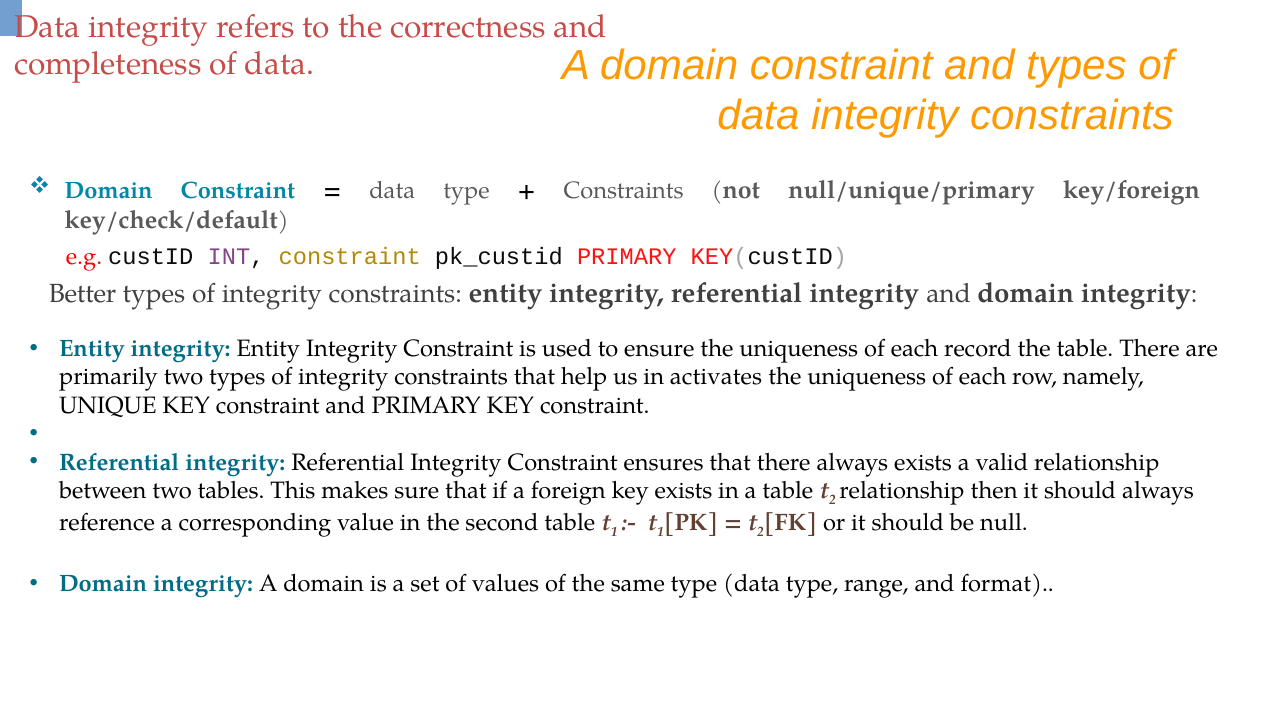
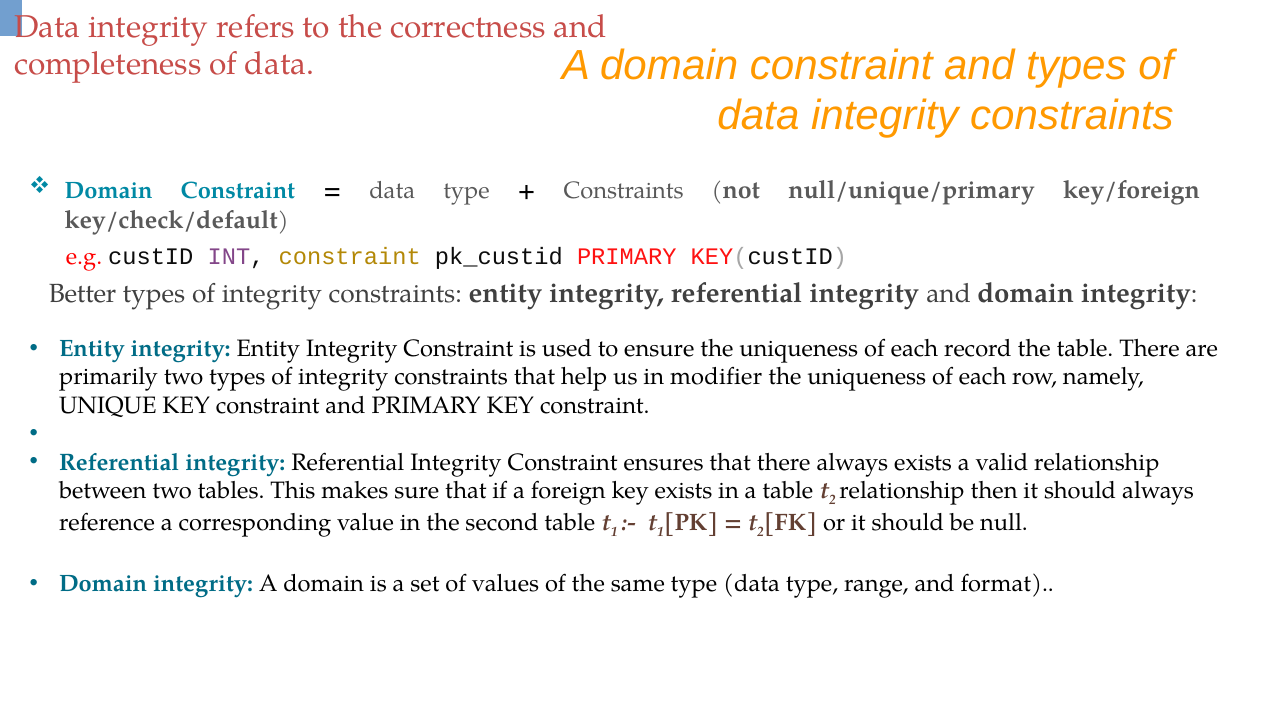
activates: activates -> modifier
